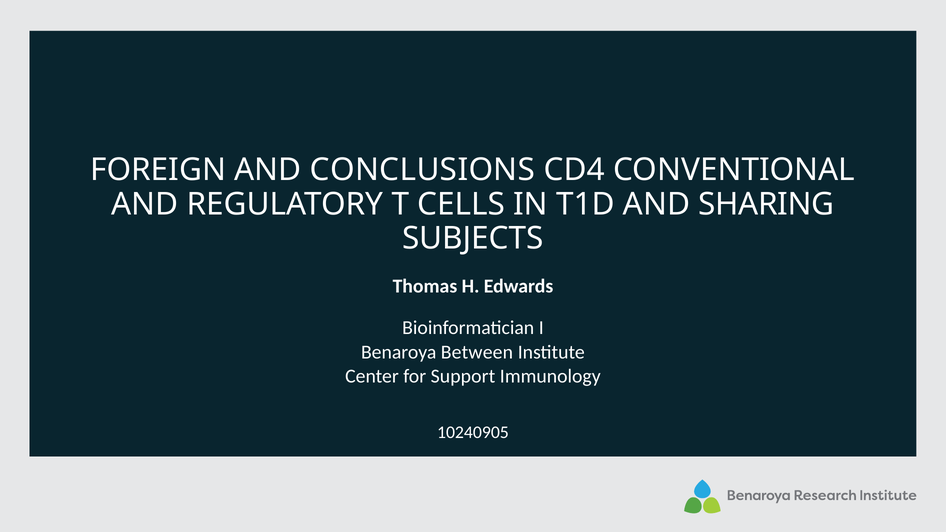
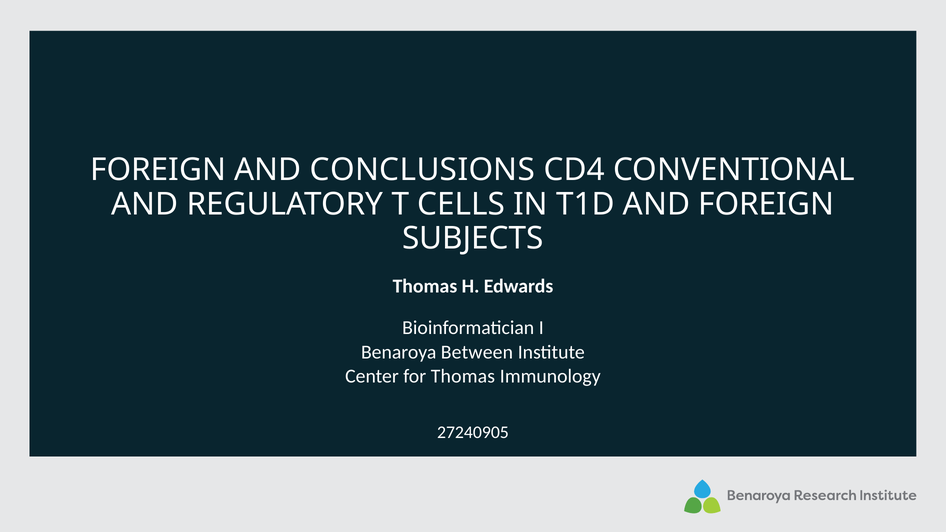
AND SHARING: SHARING -> FOREIGN
for Support: Support -> Thomas
10240905: 10240905 -> 27240905
